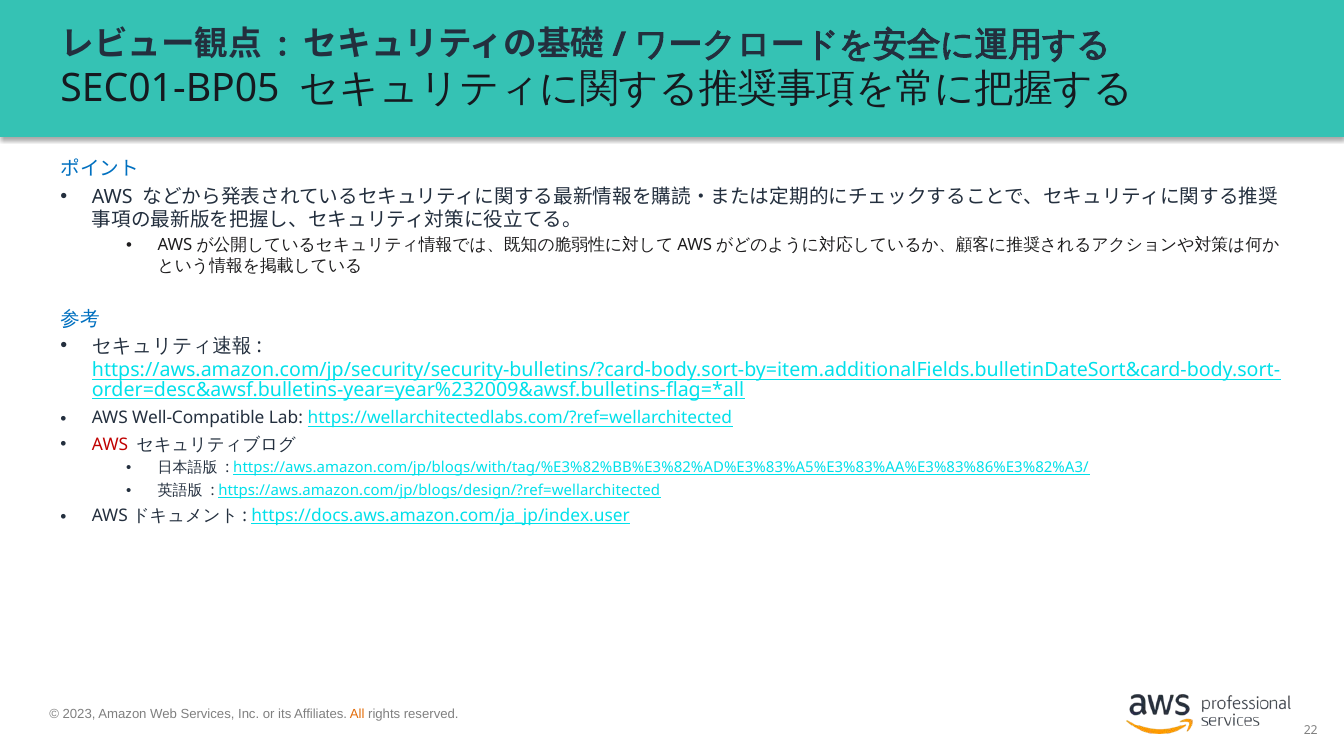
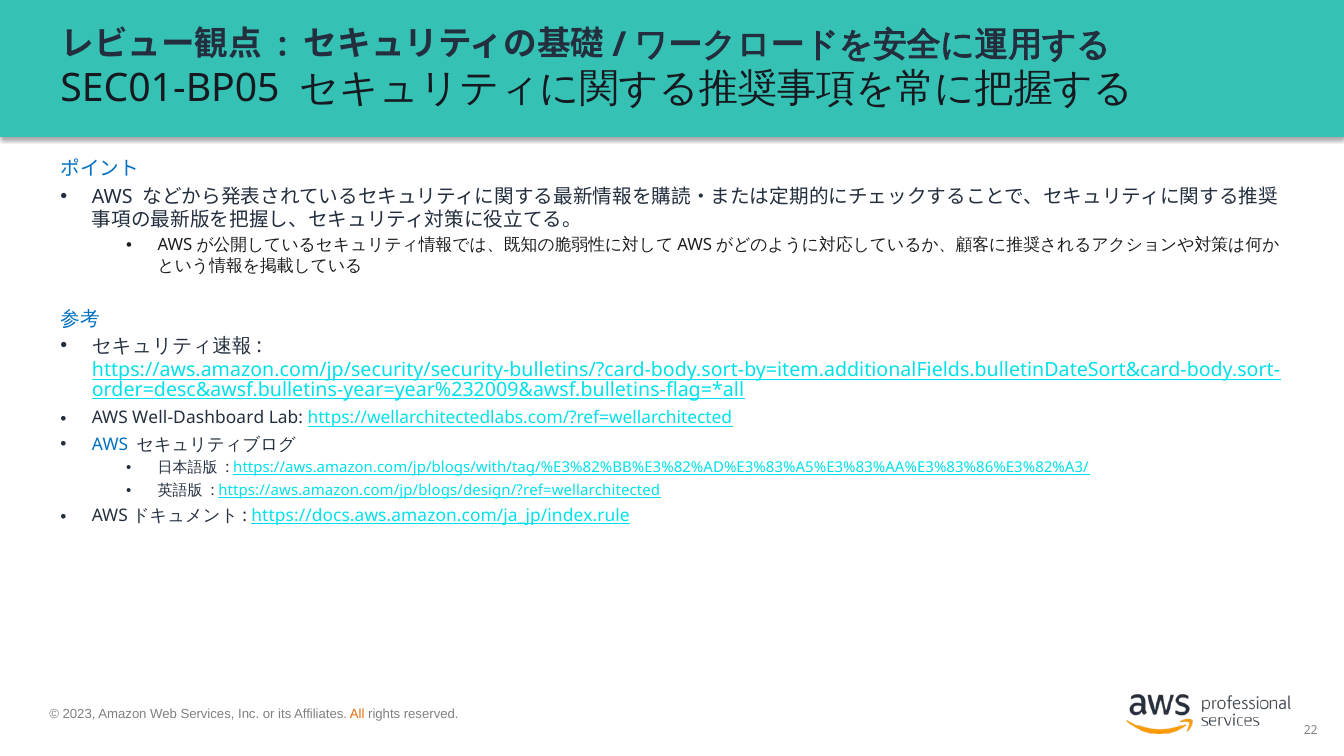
Well-Compatible: Well-Compatible -> Well-Dashboard
AWS at (110, 445) colour: red -> blue
https://docs.aws.amazon.com/ja_jp/index.user: https://docs.aws.amazon.com/ja_jp/index.user -> https://docs.aws.amazon.com/ja_jp/index.rule
